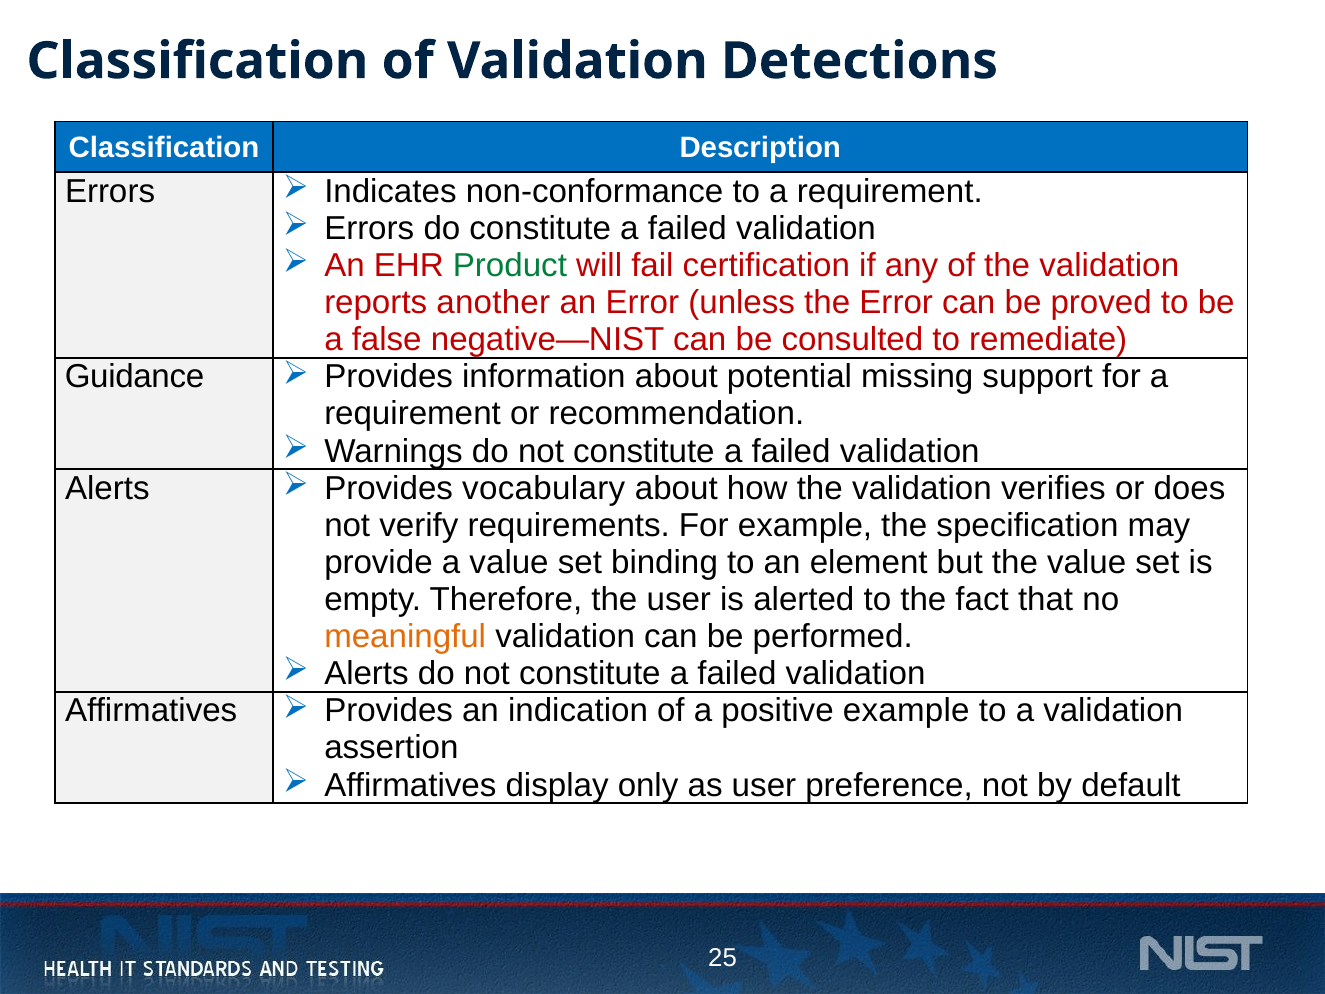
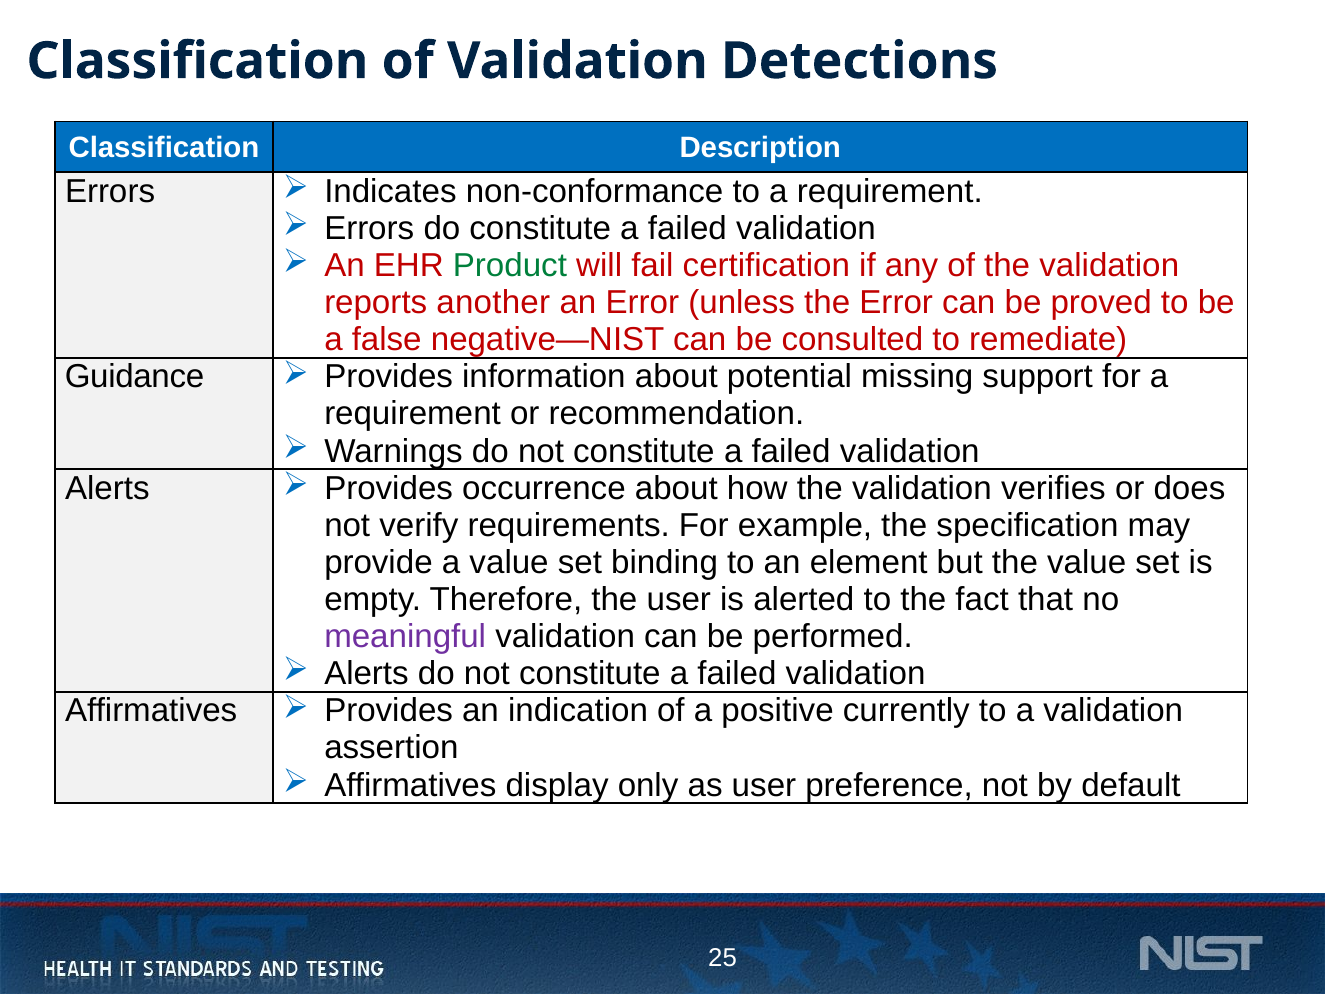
vocabulary: vocabulary -> occurrence
meaningful colour: orange -> purple
positive example: example -> currently
